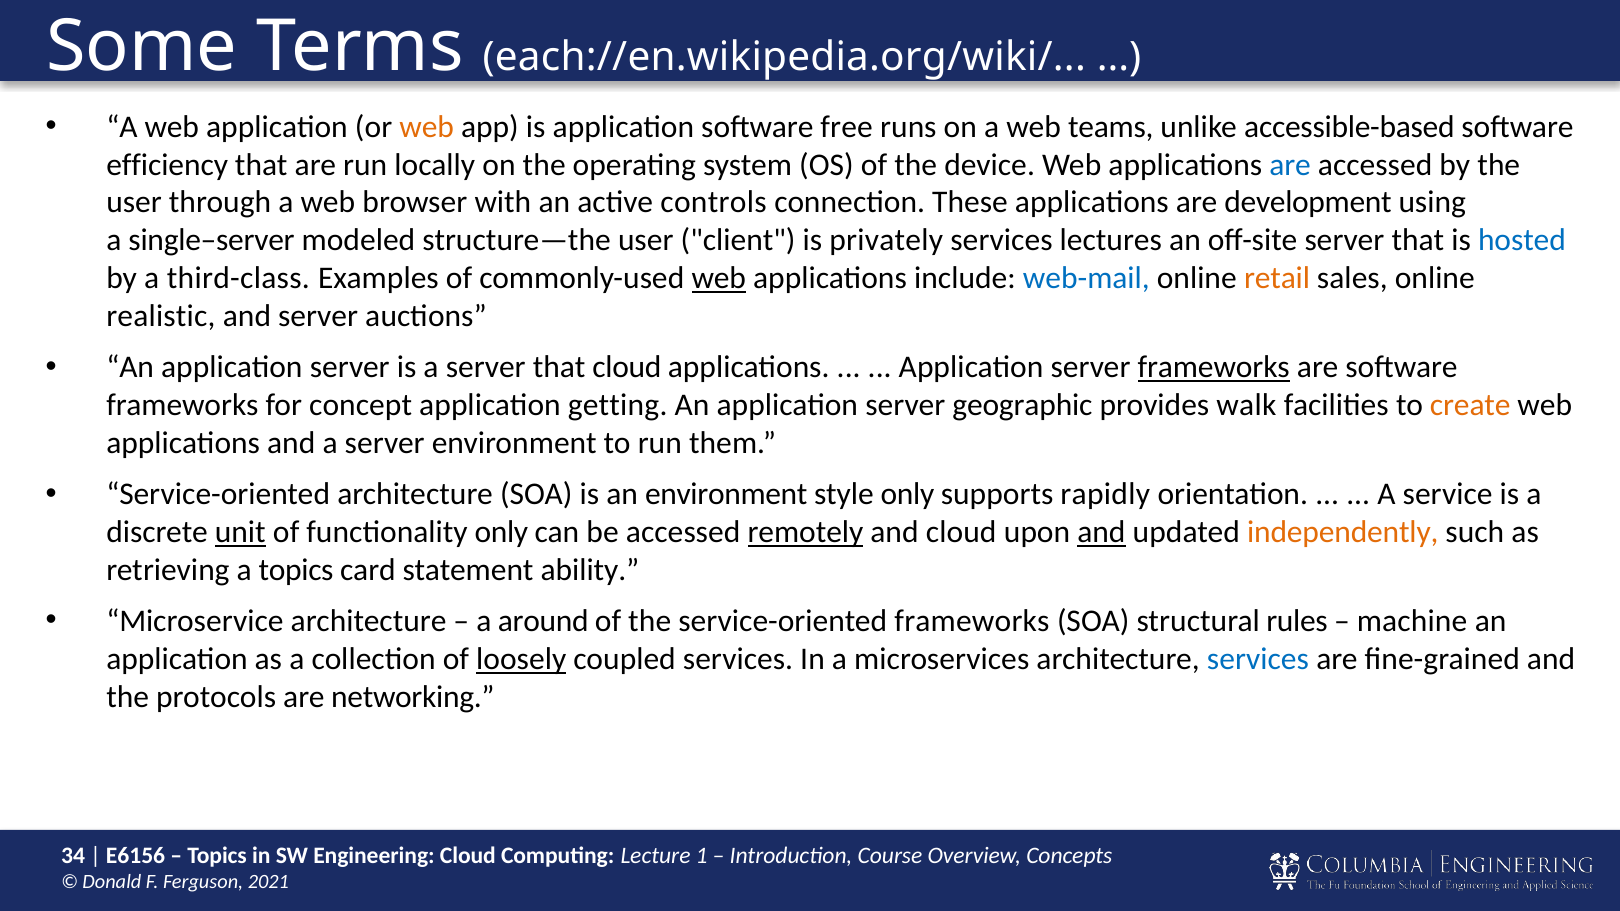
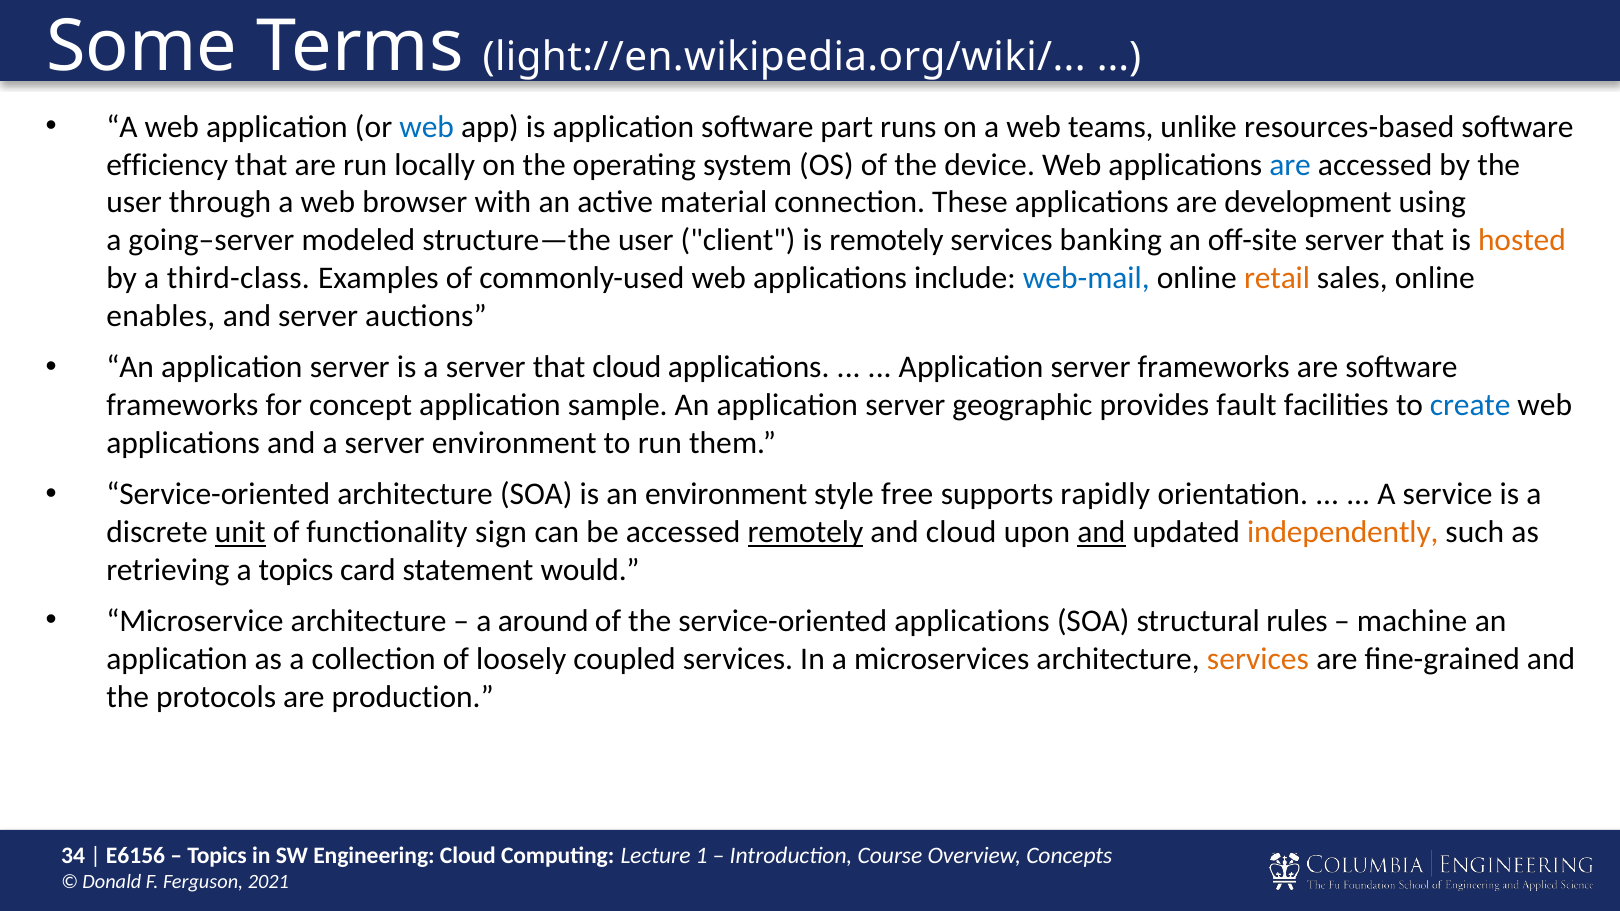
each://en.wikipedia.org/wiki/: each://en.wikipedia.org/wiki/ -> light://en.wikipedia.org/wiki/
web at (427, 127) colour: orange -> blue
free: free -> part
accessible-based: accessible-based -> resources-based
controls: controls -> material
single–server: single–server -> going–server
is privately: privately -> remotely
lectures: lectures -> banking
hosted colour: blue -> orange
web at (719, 278) underline: present -> none
realistic: realistic -> enables
frameworks at (1214, 367) underline: present -> none
getting: getting -> sample
walk: walk -> fault
create colour: orange -> blue
style only: only -> free
functionality only: only -> sign
ability: ability -> would
service-oriented frameworks: frameworks -> applications
loosely underline: present -> none
services at (1258, 659) colour: blue -> orange
networking: networking -> production
